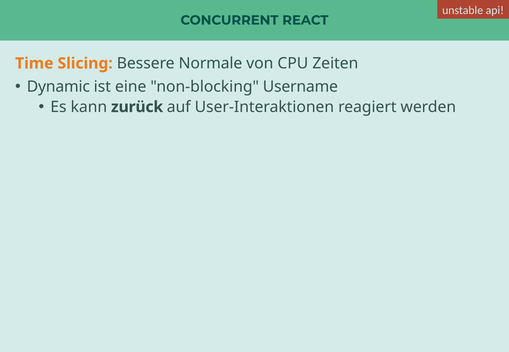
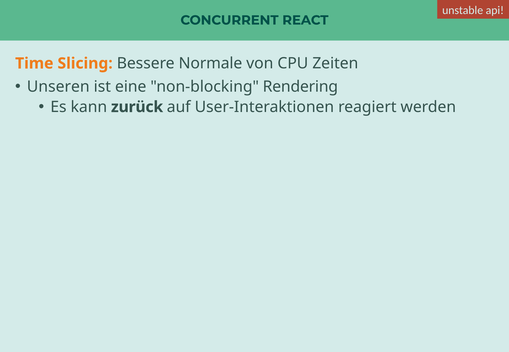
Dynamic: Dynamic -> Unseren
Username: Username -> Rendering
